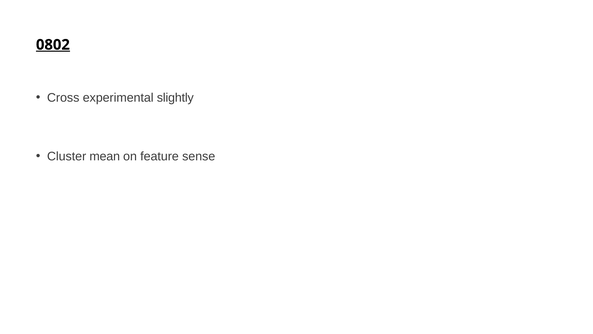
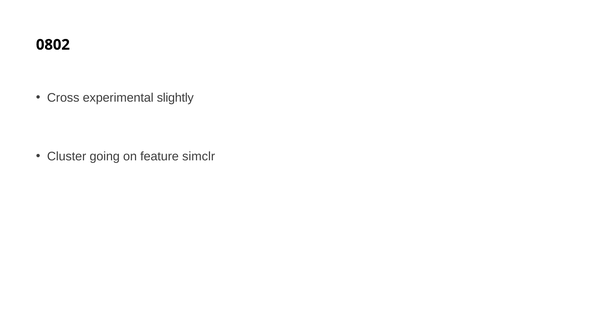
0802 underline: present -> none
mean: mean -> going
sense: sense -> simclr
